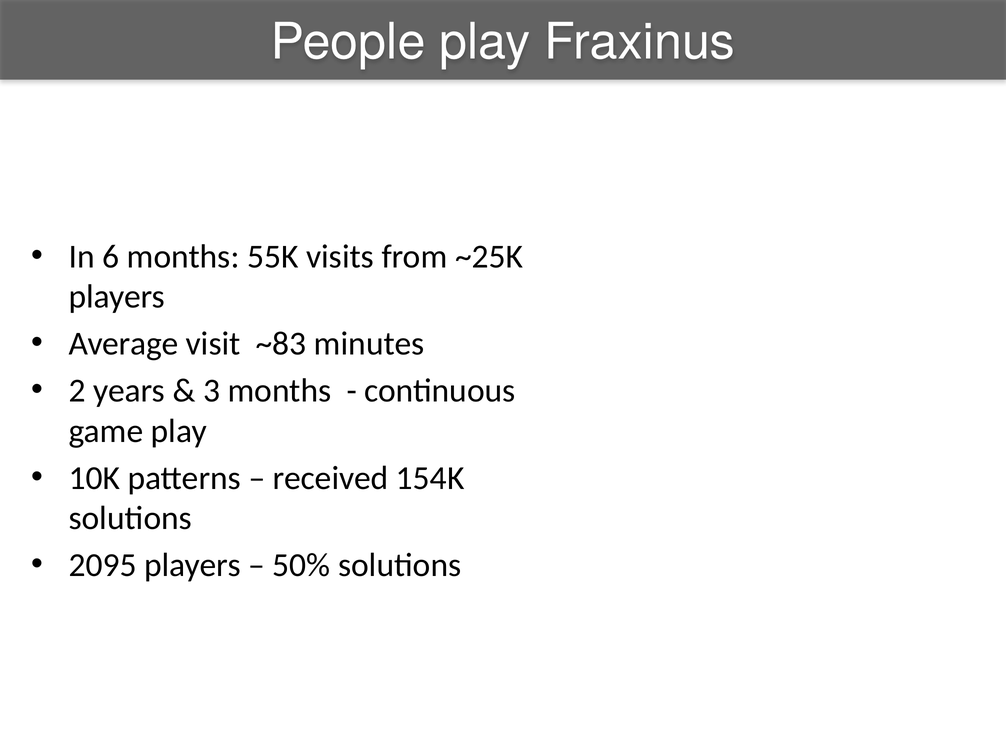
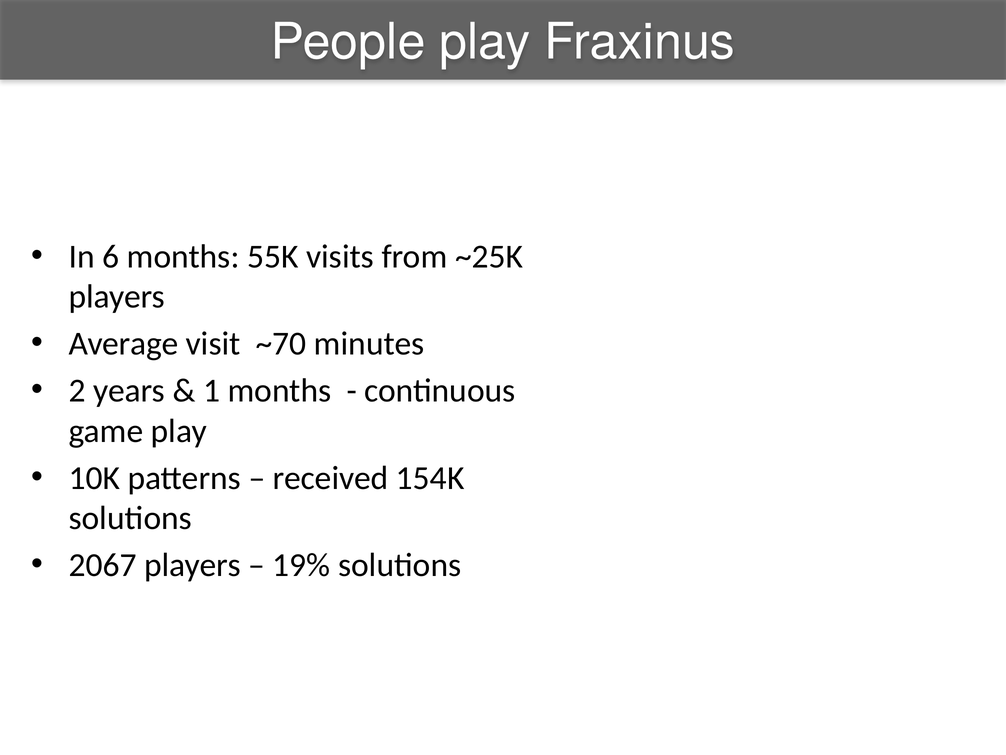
~83: ~83 -> ~70
3: 3 -> 1
2095: 2095 -> 2067
50%: 50% -> 19%
